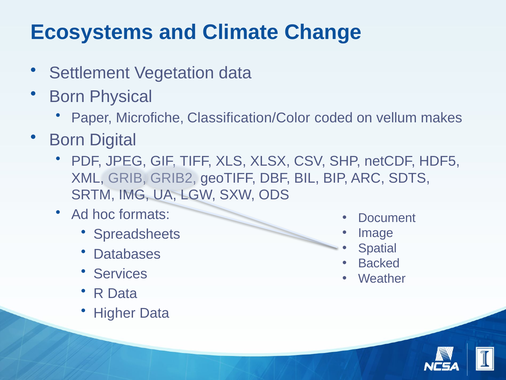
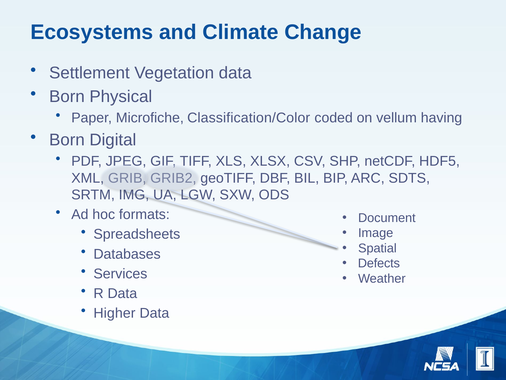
makes: makes -> having
Backed: Backed -> Defects
